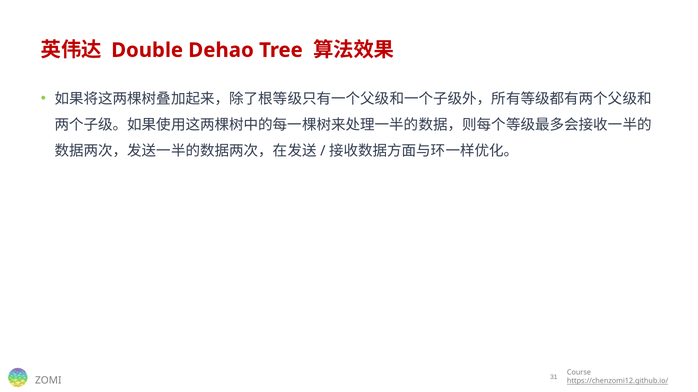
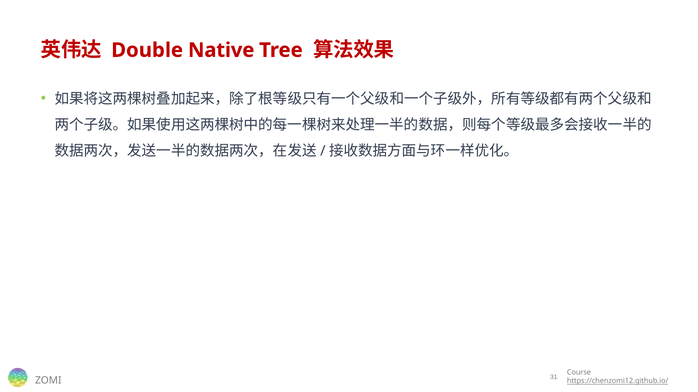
Dehao: Dehao -> Native
